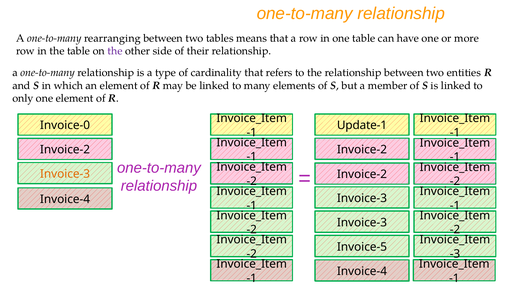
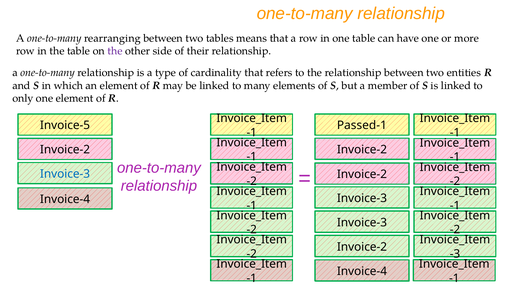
Invoice-0: Invoice-0 -> Invoice-5
Update-1: Update-1 -> Passed-1
Invoice-3 at (65, 174) colour: orange -> blue
Invoice-5 at (362, 246): Invoice-5 -> Invoice-2
